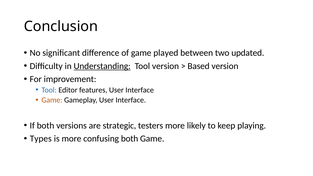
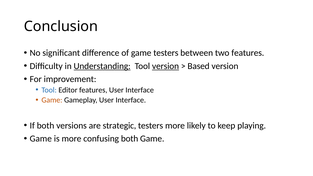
game played: played -> testers
two updated: updated -> features
version at (165, 66) underline: none -> present
Types at (41, 139): Types -> Game
